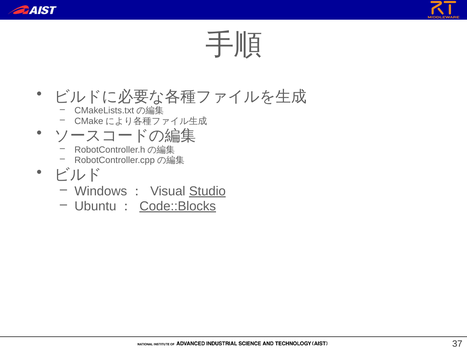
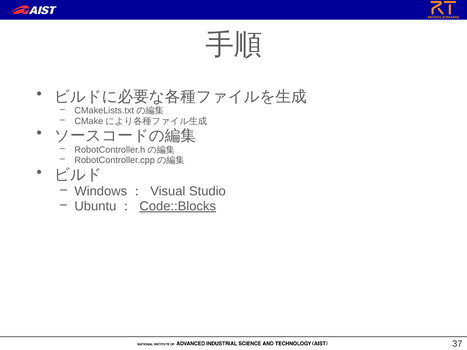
Studio underline: present -> none
